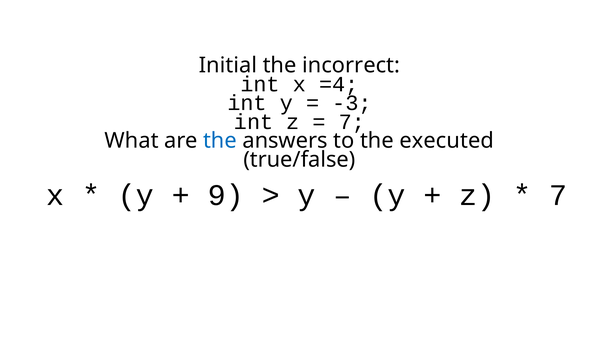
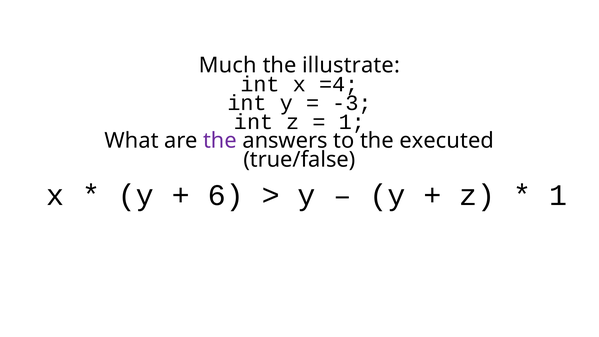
Initial: Initial -> Much
incorrect: incorrect -> illustrate
7 at (352, 122): 7 -> 1
the at (220, 141) colour: blue -> purple
9: 9 -> 6
7 at (558, 195): 7 -> 1
